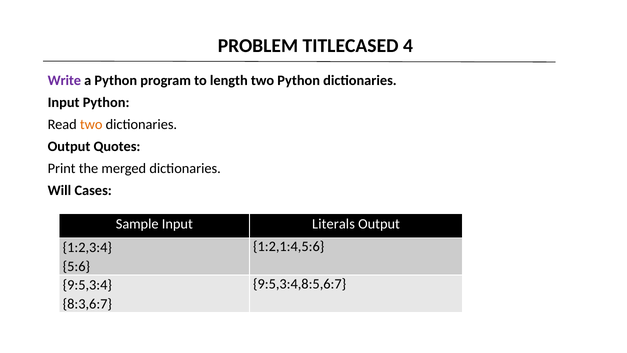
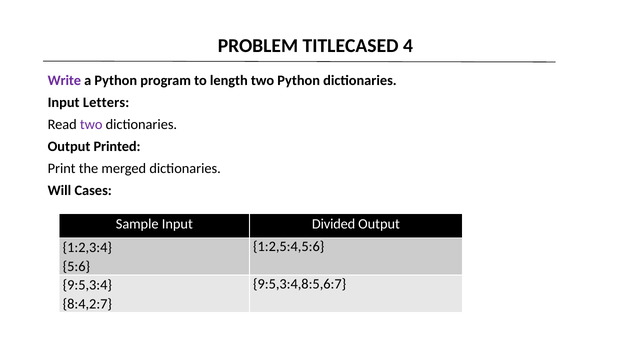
Input Python: Python -> Letters
two at (91, 124) colour: orange -> purple
Quotes: Quotes -> Printed
Literals: Literals -> Divided
1:2,1:4,5:6: 1:2,1:4,5:6 -> 1:2,5:4,5:6
8:3,6:7: 8:3,6:7 -> 8:4,2:7
